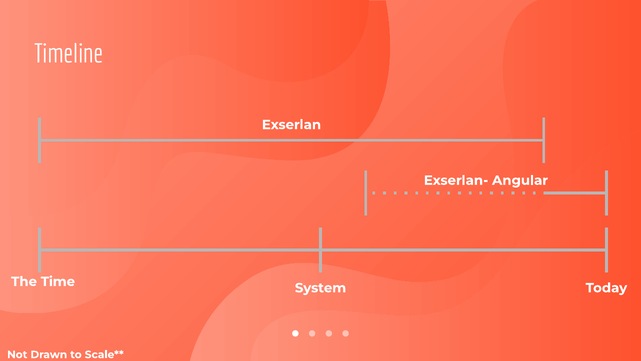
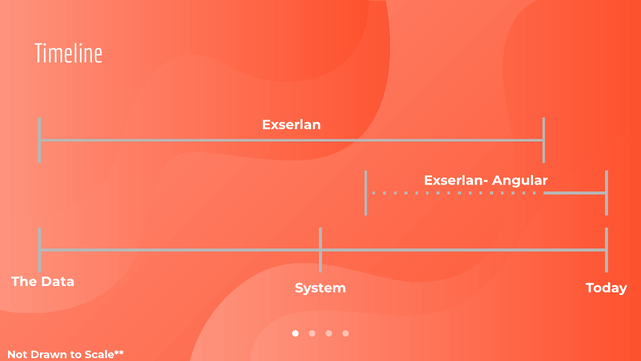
Time: Time -> Data
